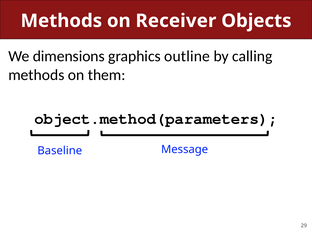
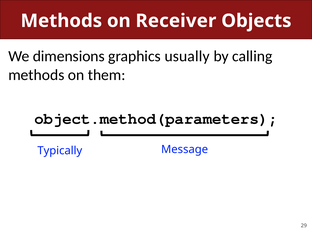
outline: outline -> usually
Baseline: Baseline -> Typically
